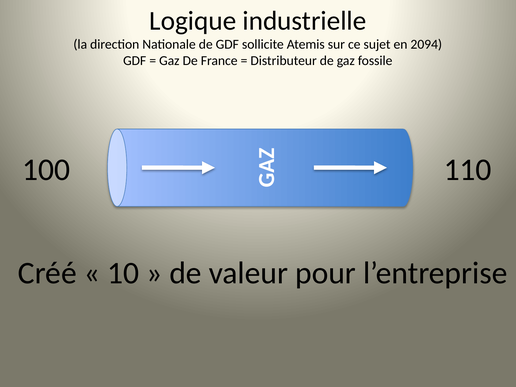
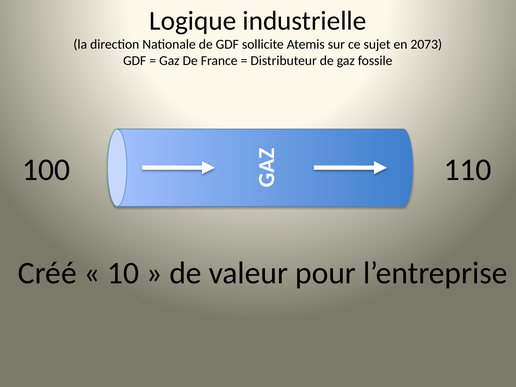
2094: 2094 -> 2073
